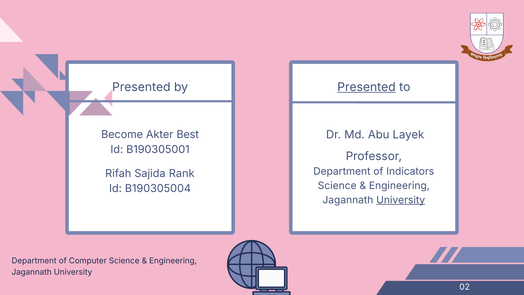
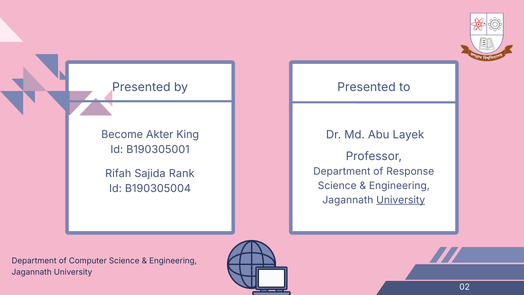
Presented at (366, 87) underline: present -> none
Best: Best -> King
Indicators: Indicators -> Response
